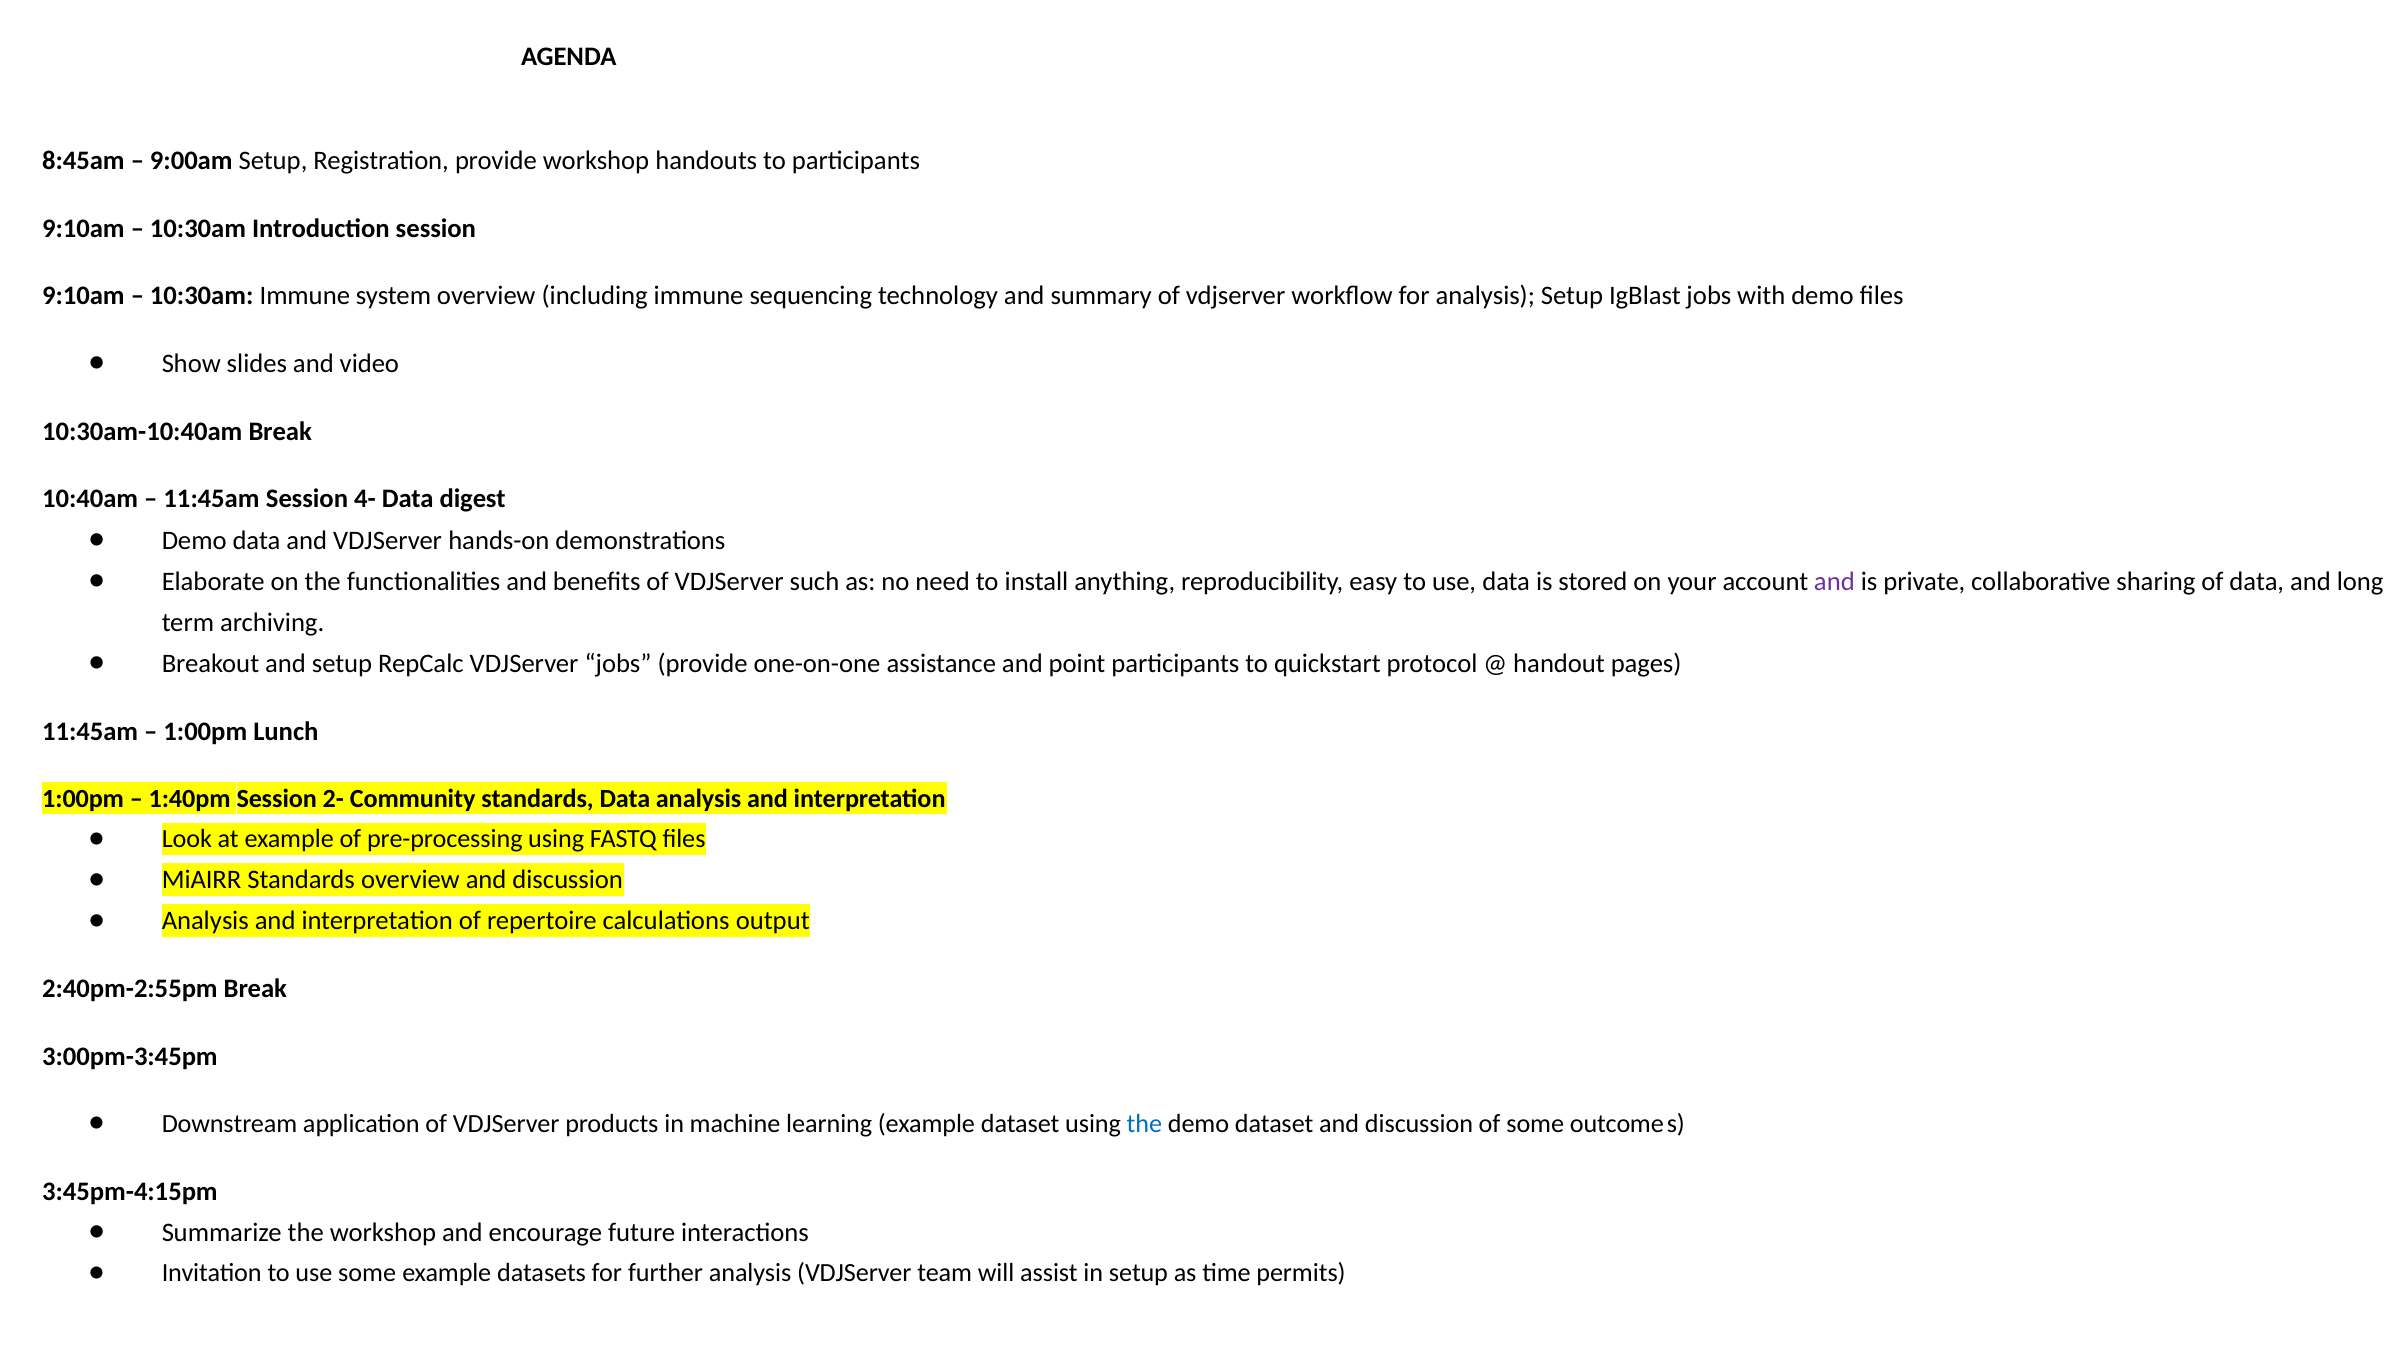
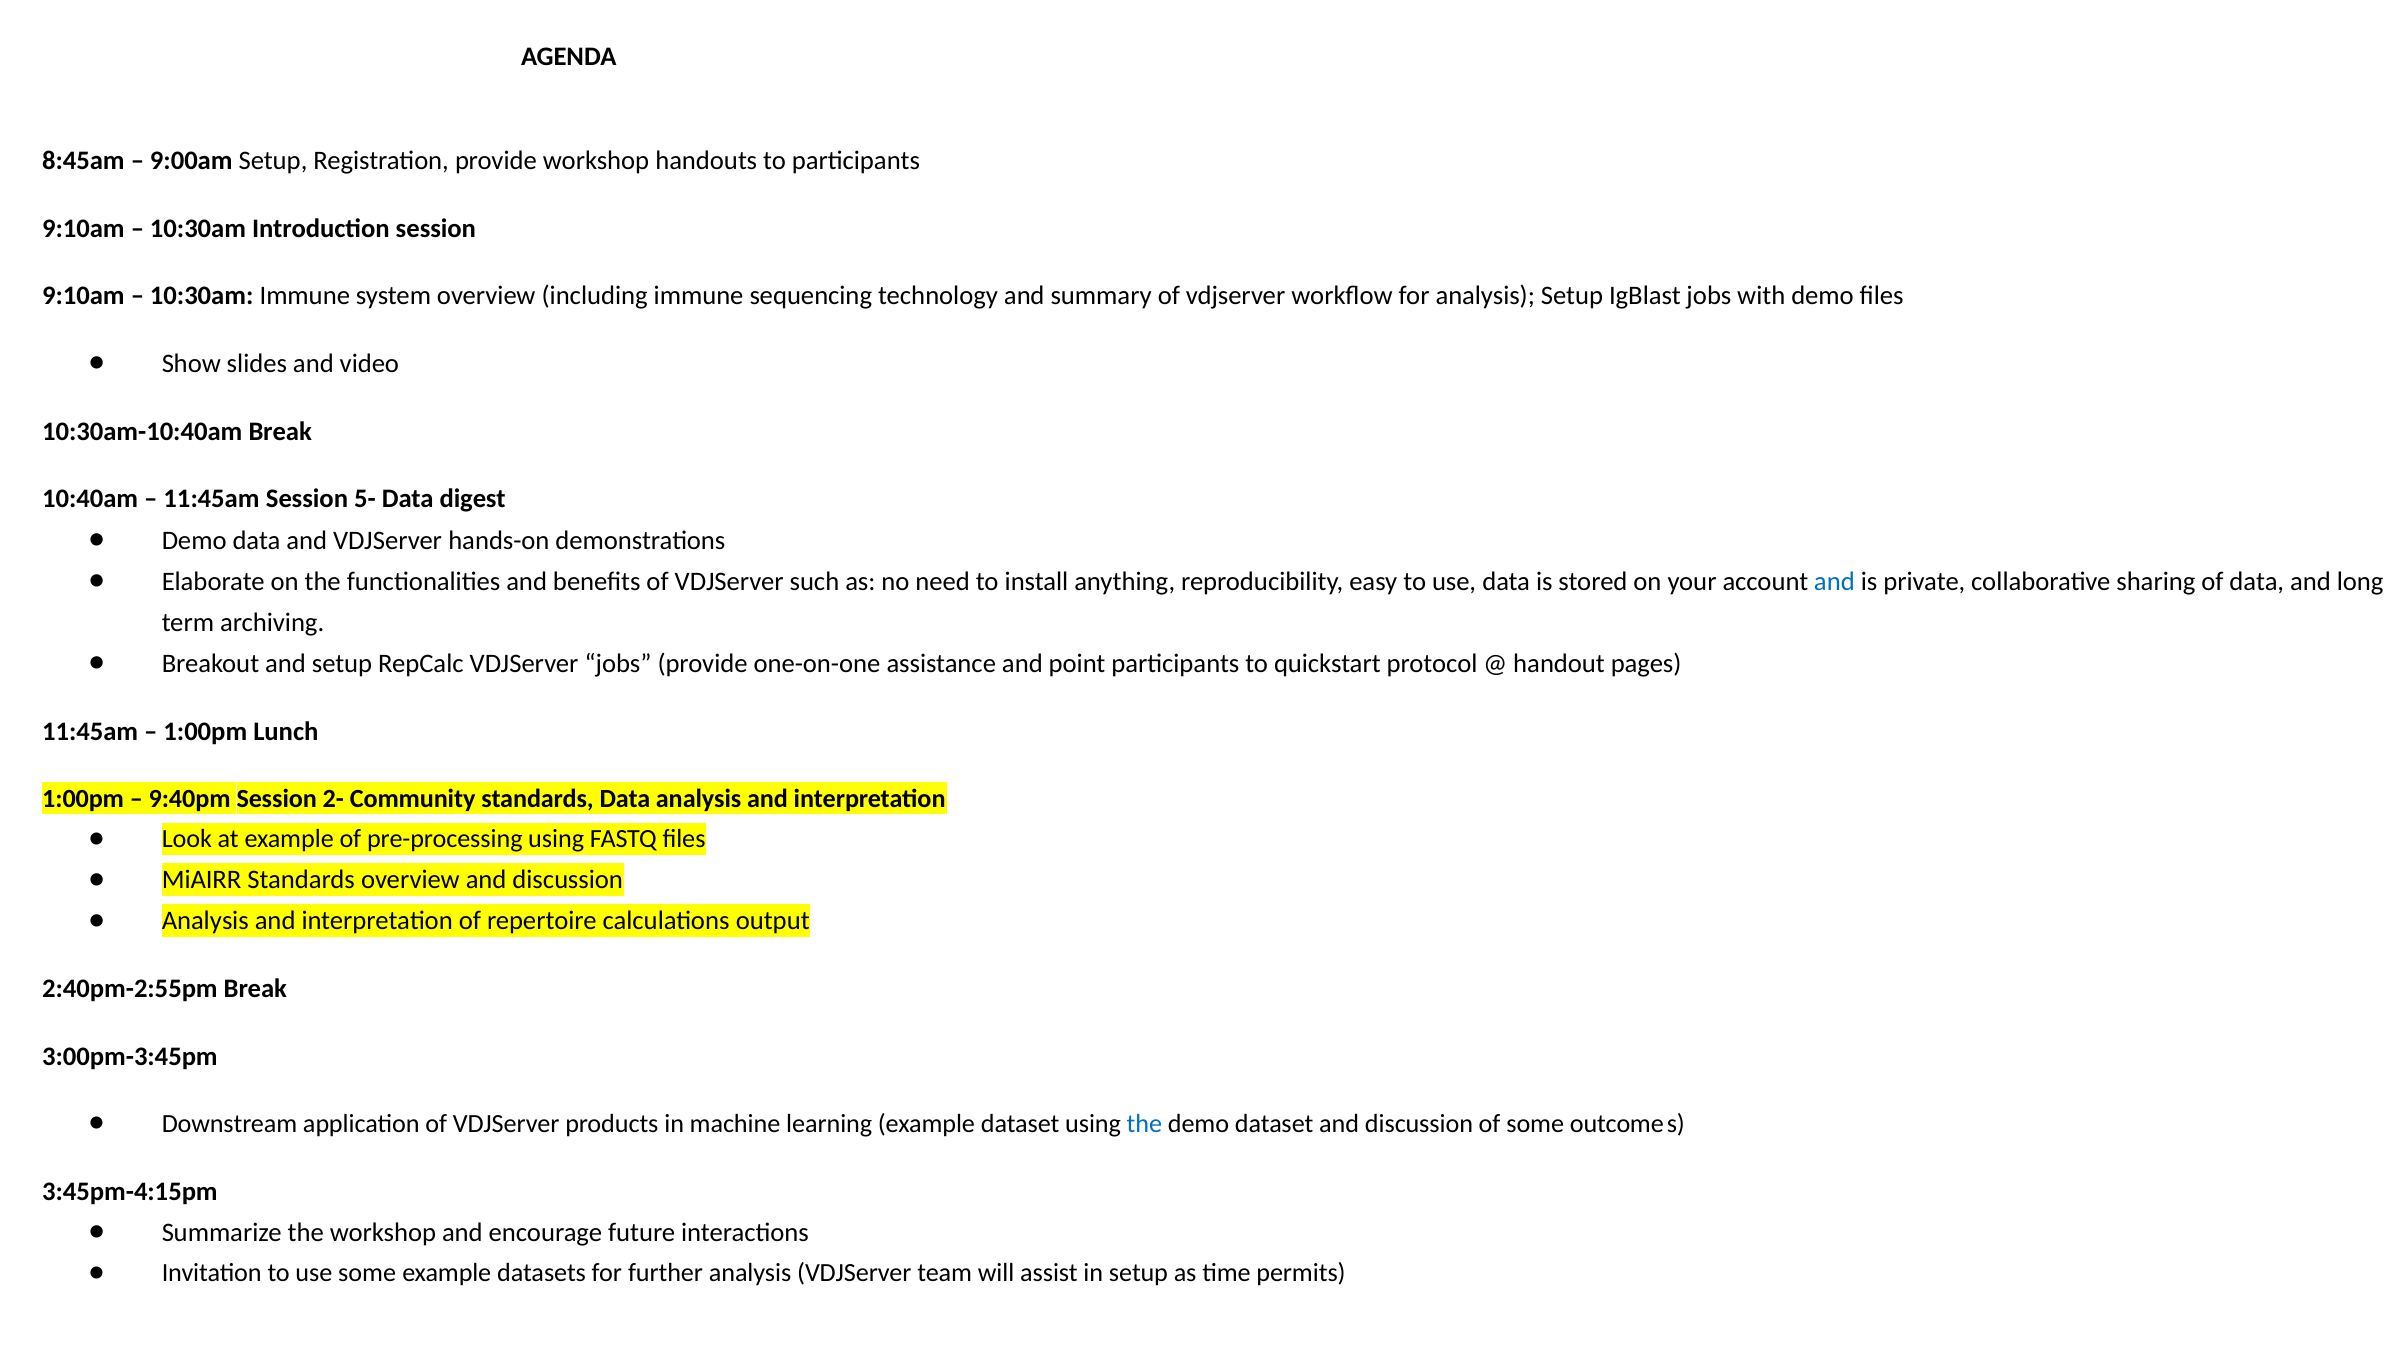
4-: 4- -> 5-
and at (1834, 581) colour: purple -> blue
1:40pm: 1:40pm -> 9:40pm
